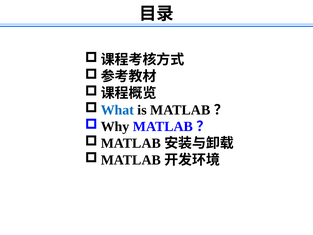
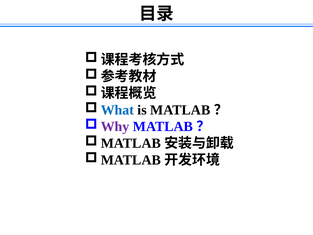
Why colour: black -> purple
